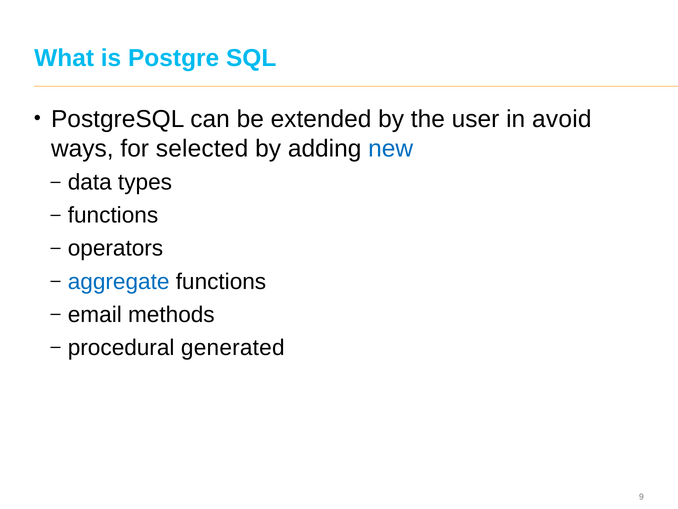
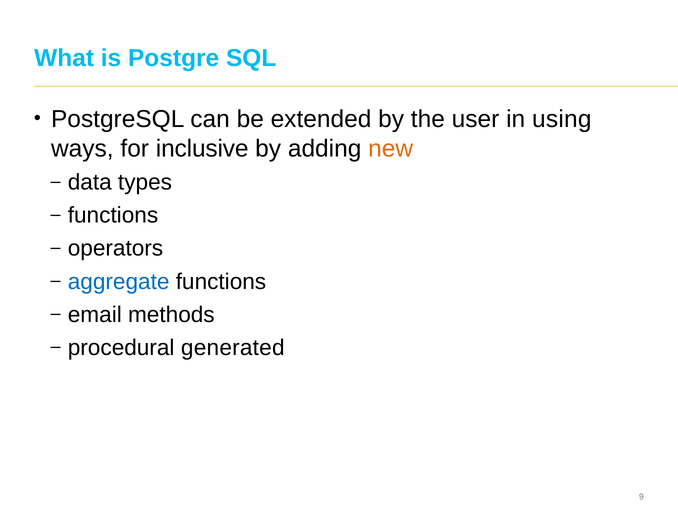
avoid: avoid -> using
selected: selected -> inclusive
new colour: blue -> orange
